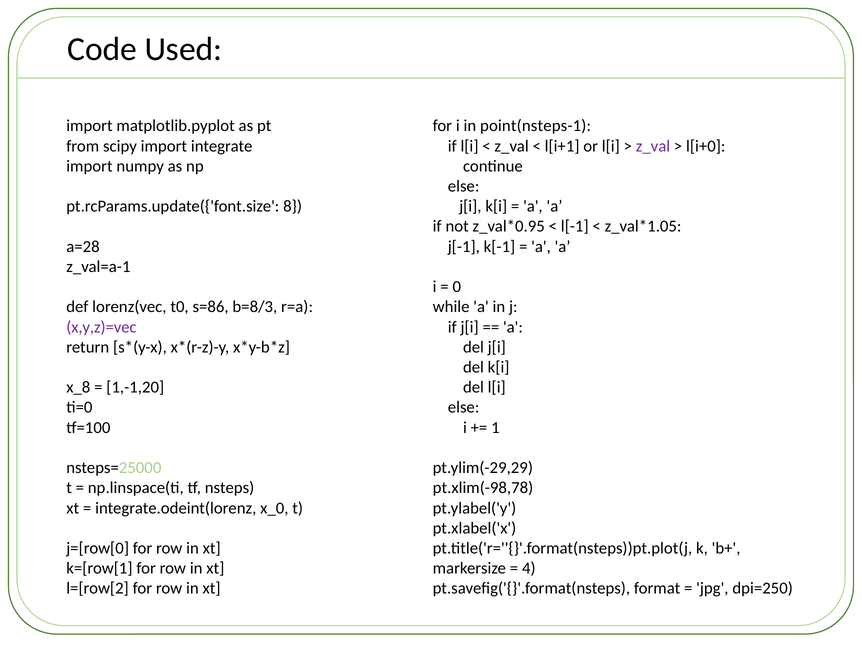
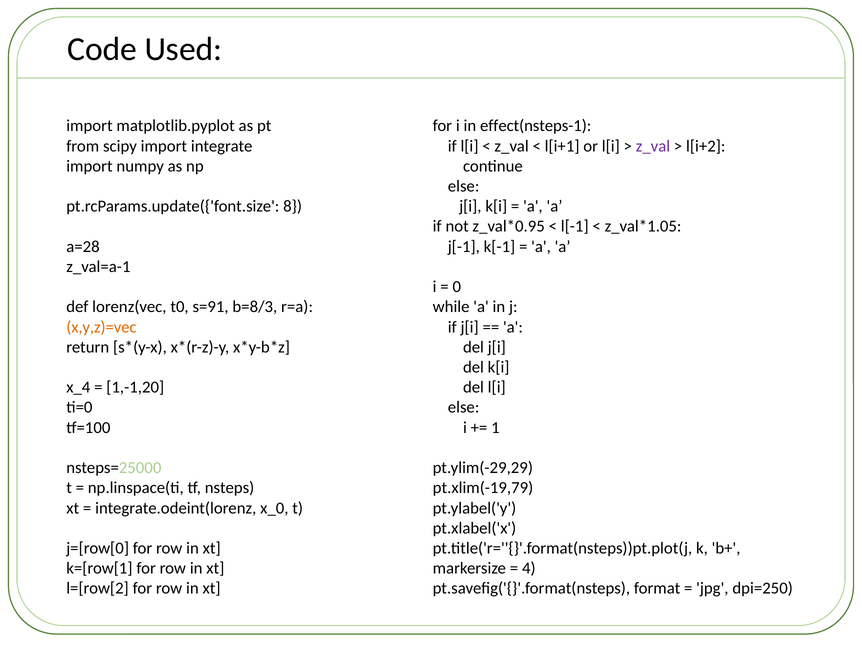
point(nsteps-1: point(nsteps-1 -> effect(nsteps-1
l[i+0: l[i+0 -> l[i+2
s=86: s=86 -> s=91
x,y,z)=vec colour: purple -> orange
x_8: x_8 -> x_4
pt.xlim(-98,78: pt.xlim(-98,78 -> pt.xlim(-19,79
